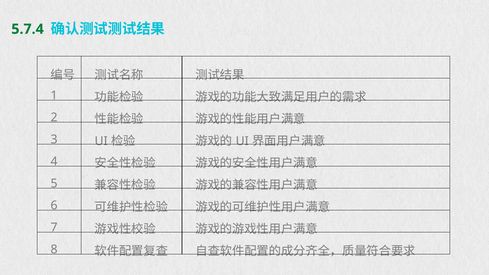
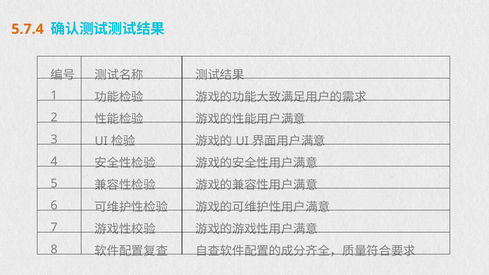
5.7.4 colour: green -> orange
